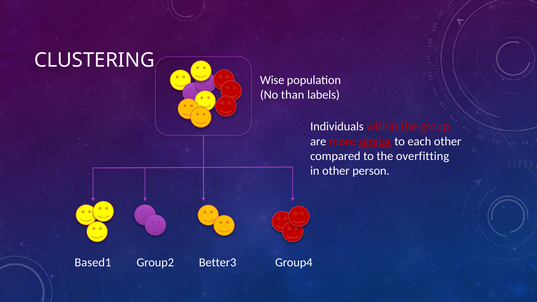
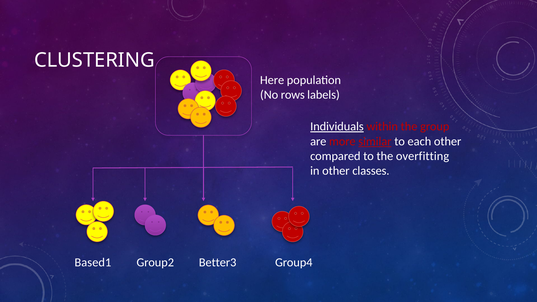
Wise: Wise -> Here
than: than -> rows
Individuals underline: none -> present
person: person -> classes
